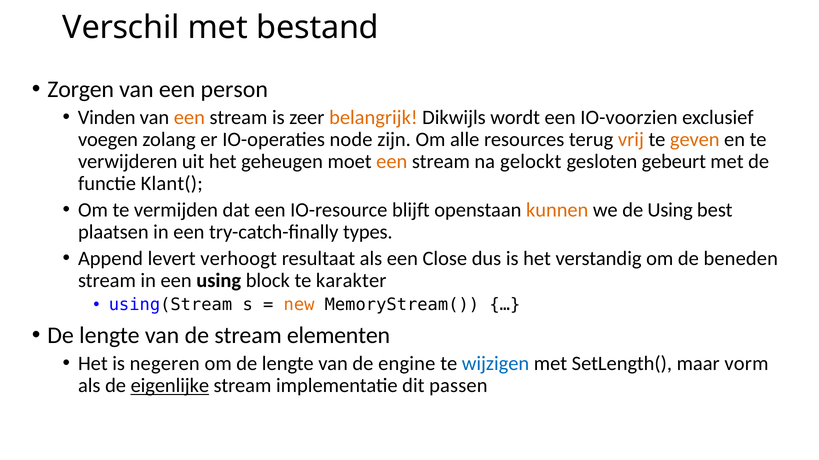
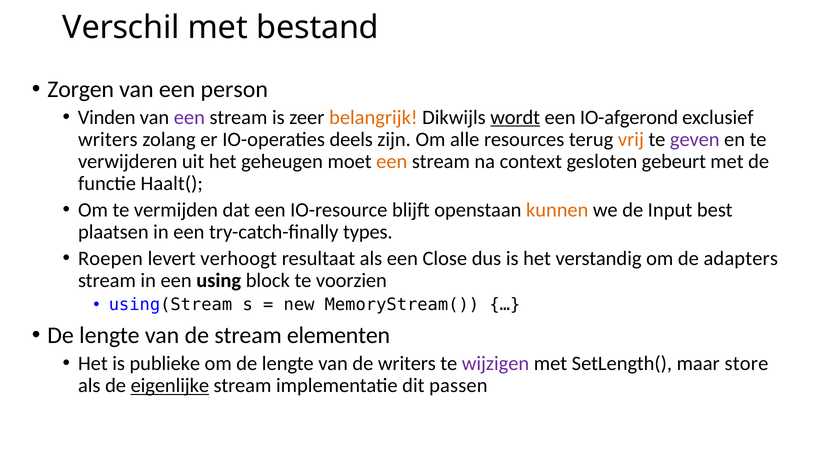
een at (189, 118) colour: orange -> purple
wordt underline: none -> present
IO-voorzien: IO-voorzien -> IO-afgerond
voegen at (108, 140): voegen -> writers
node: node -> deels
geven colour: orange -> purple
gelockt: gelockt -> context
Klant(: Klant( -> Haalt(
de Using: Using -> Input
Append: Append -> Roepen
beneden: beneden -> adapters
karakter: karakter -> voorzien
new colour: orange -> black
negeren: negeren -> publieke
de engine: engine -> writers
wijzigen colour: blue -> purple
vorm: vorm -> store
